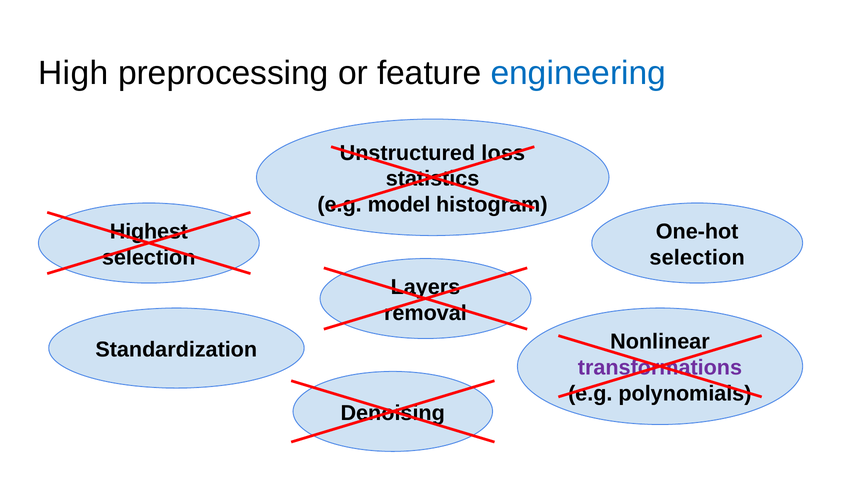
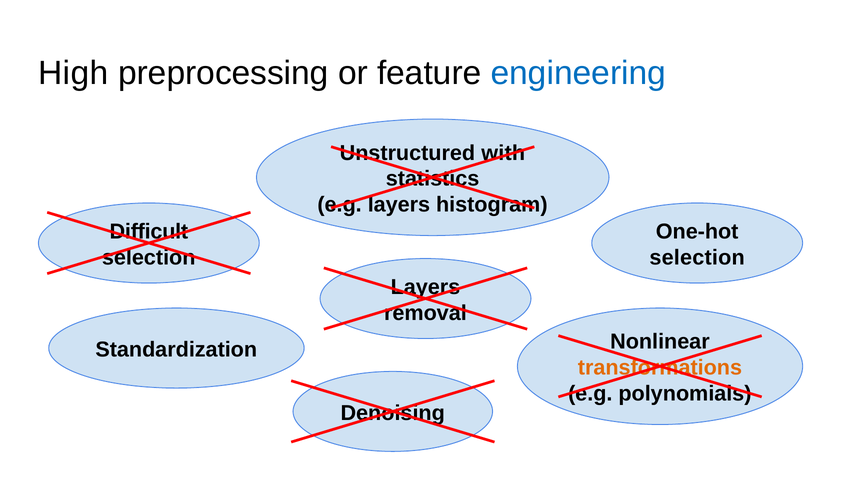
loss: loss -> with
e.g model: model -> layers
Highest: Highest -> Difficult
transformations colour: purple -> orange
